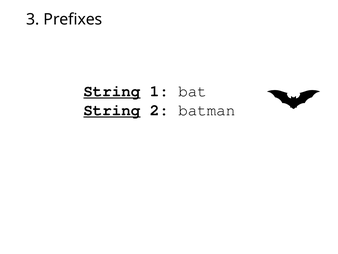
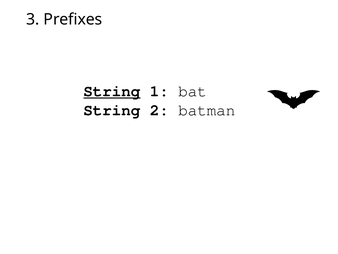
String at (112, 110) underline: present -> none
